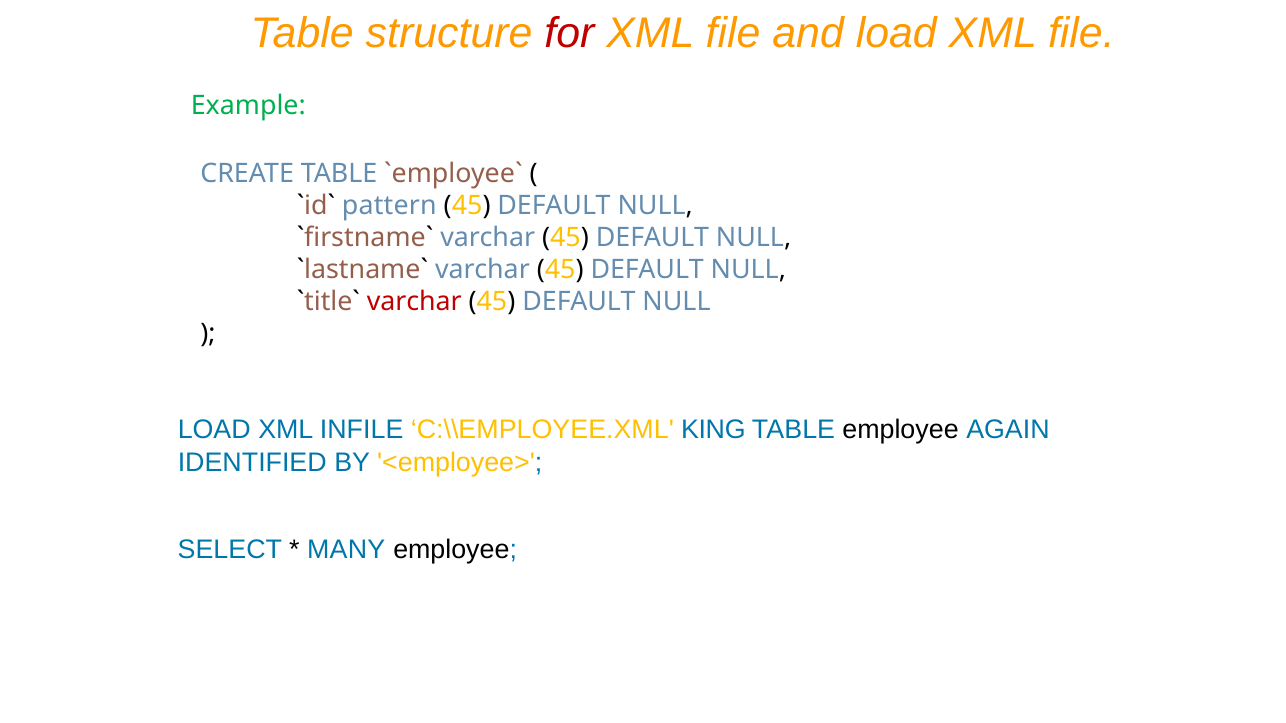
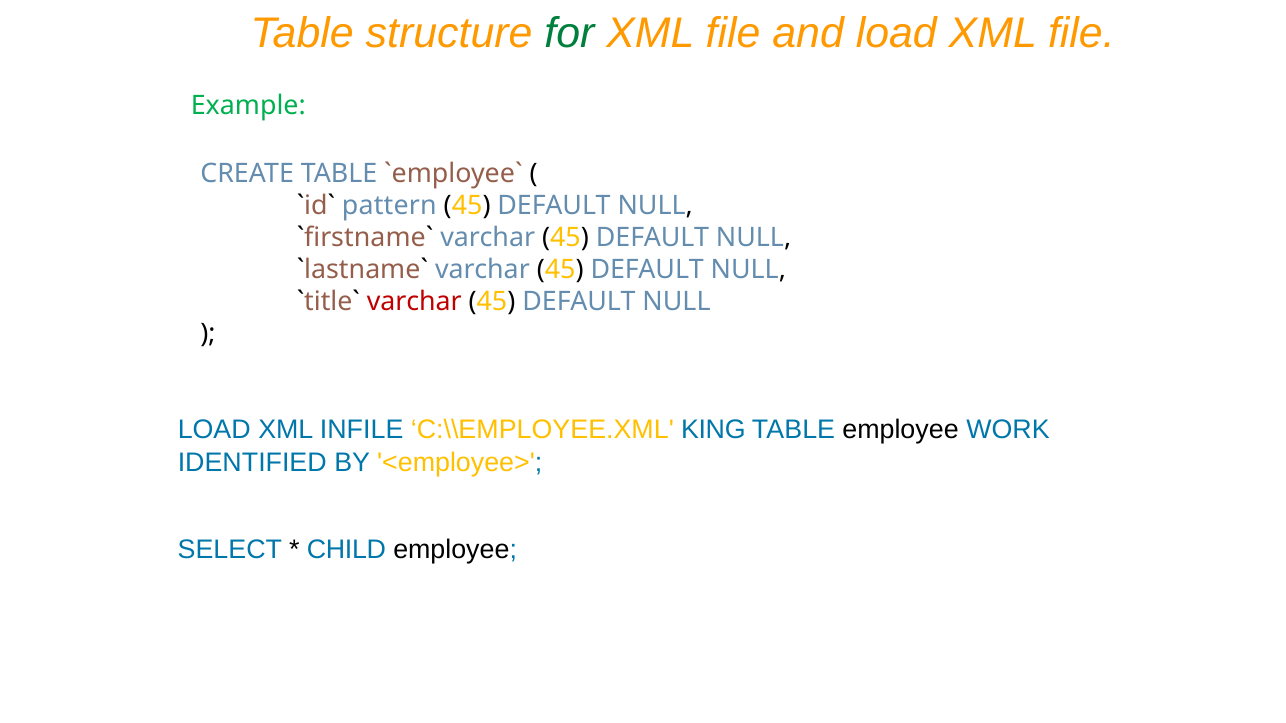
for colour: red -> green
AGAIN: AGAIN -> WORK
MANY: MANY -> CHILD
